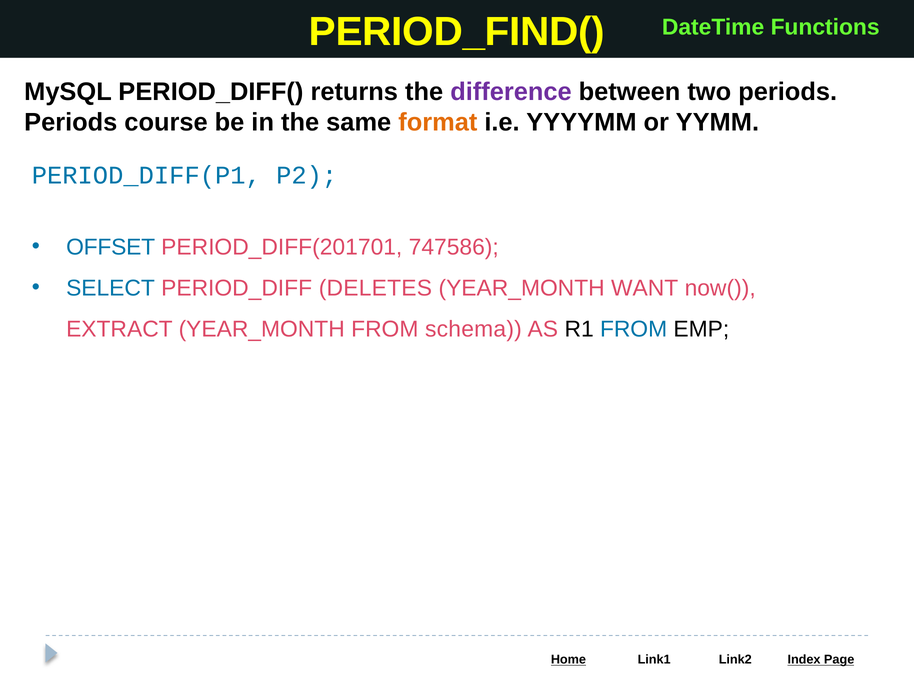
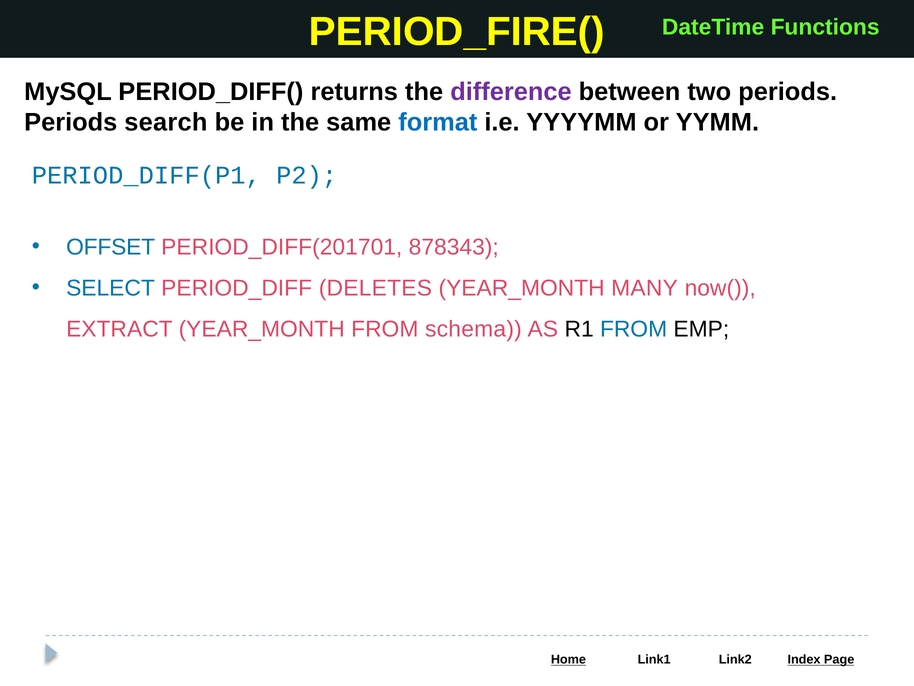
PERIOD_FIND(: PERIOD_FIND( -> PERIOD_FIRE(
course: course -> search
format colour: orange -> blue
747586: 747586 -> 878343
WANT: WANT -> MANY
